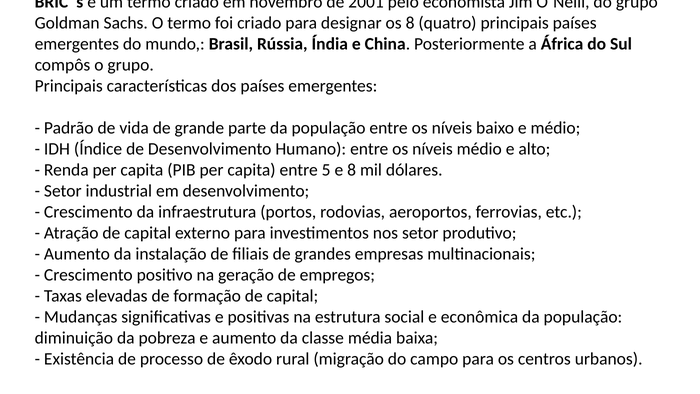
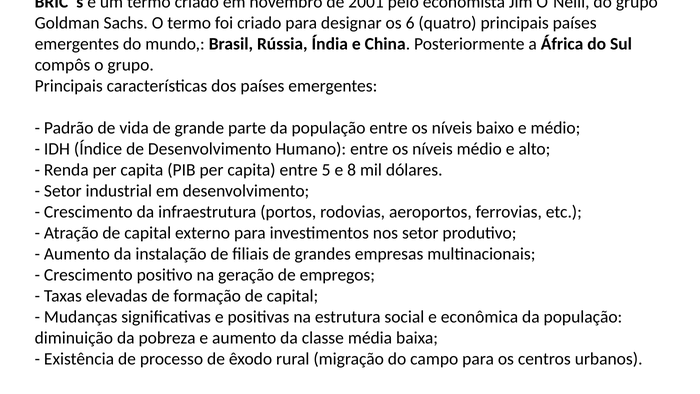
os 8: 8 -> 6
